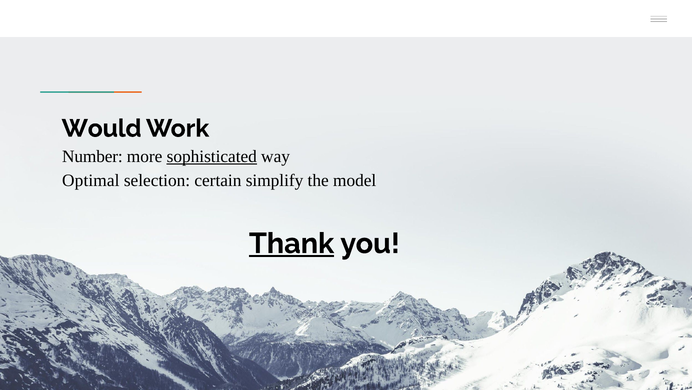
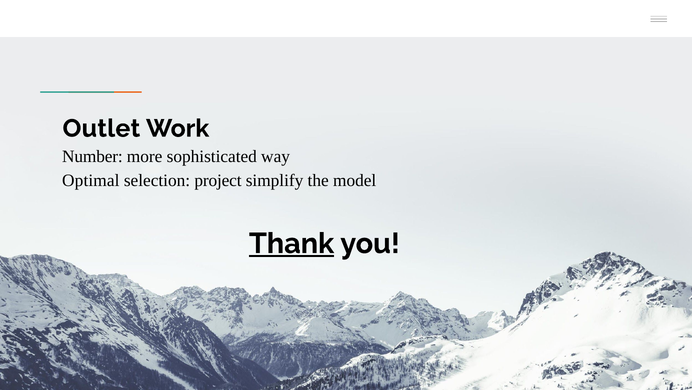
Would: Would -> Outlet
sophisticated underline: present -> none
certain: certain -> project
